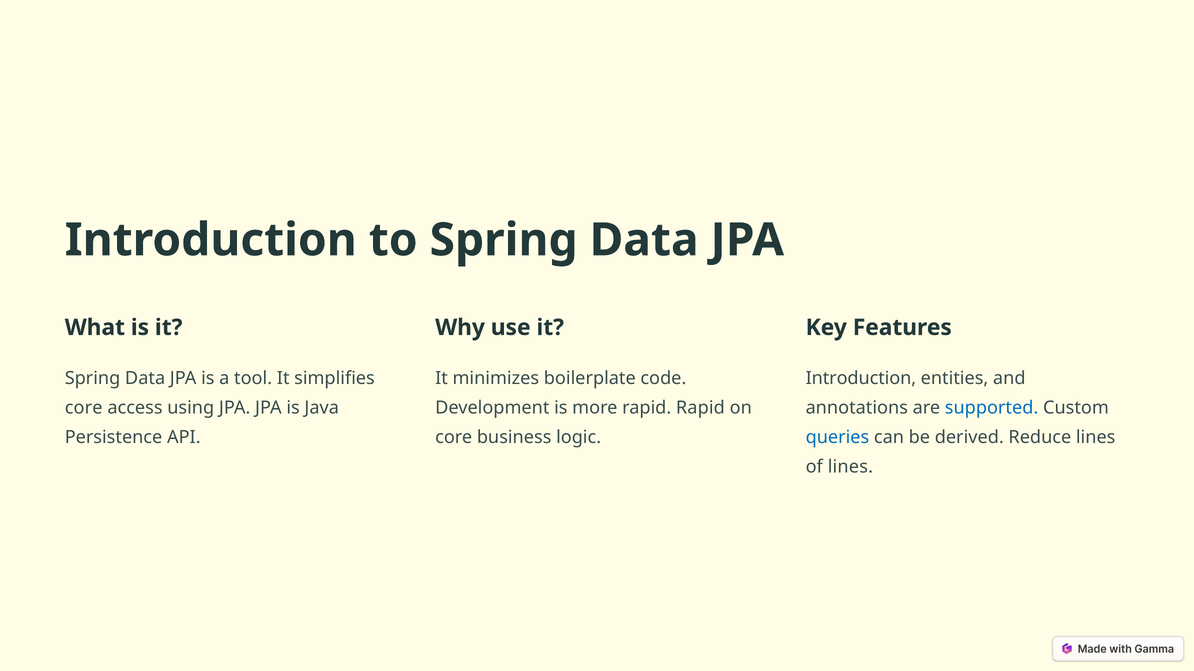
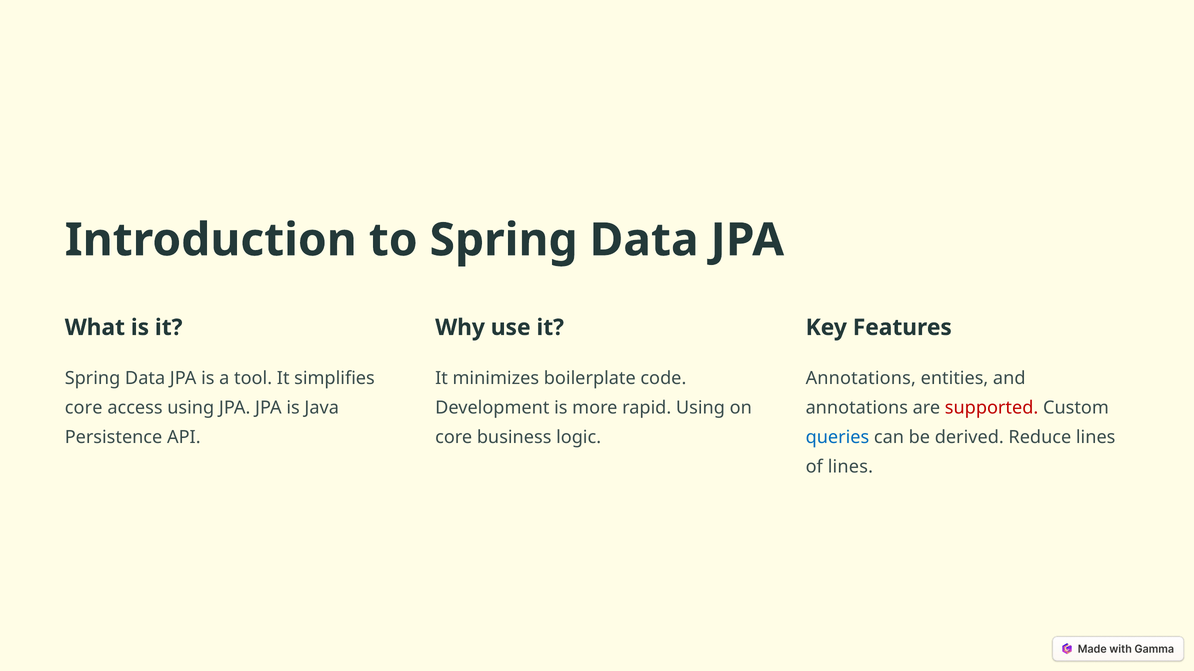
Introduction at (861, 379): Introduction -> Annotations
rapid Rapid: Rapid -> Using
supported colour: blue -> red
